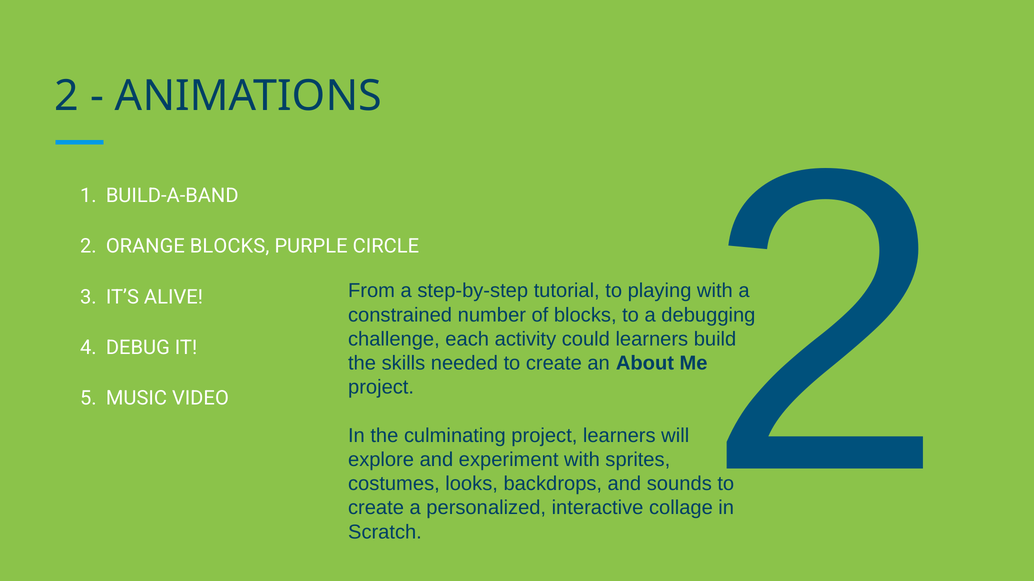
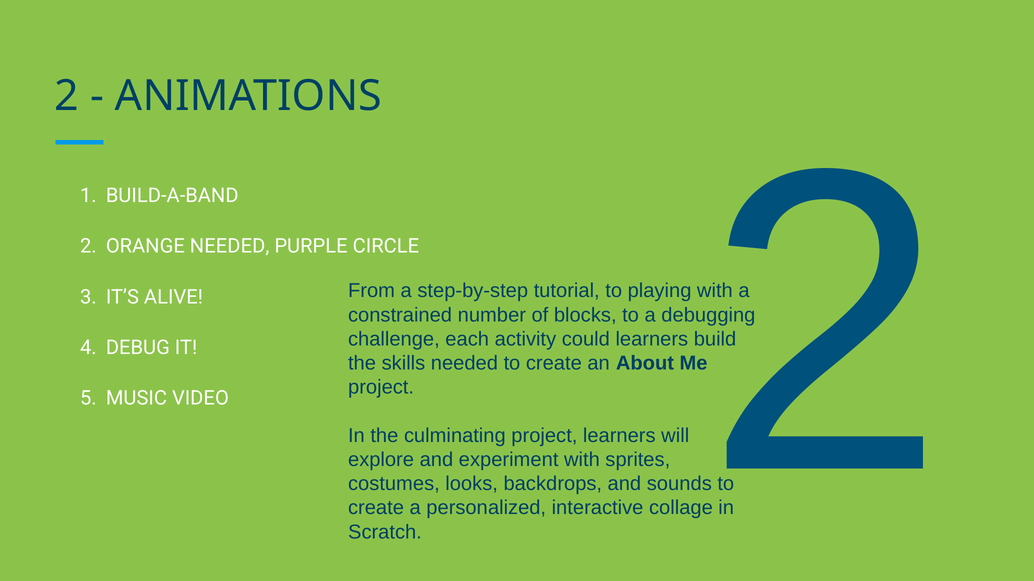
ORANGE BLOCKS: BLOCKS -> NEEDED
